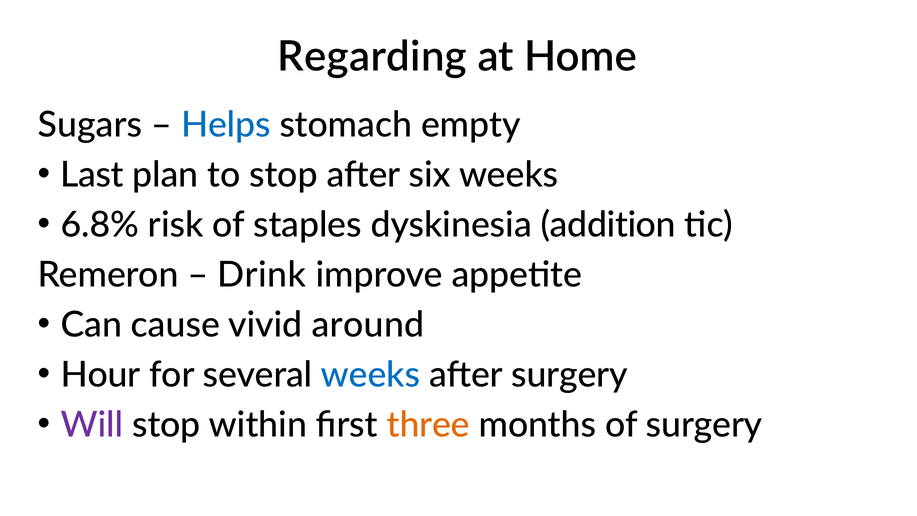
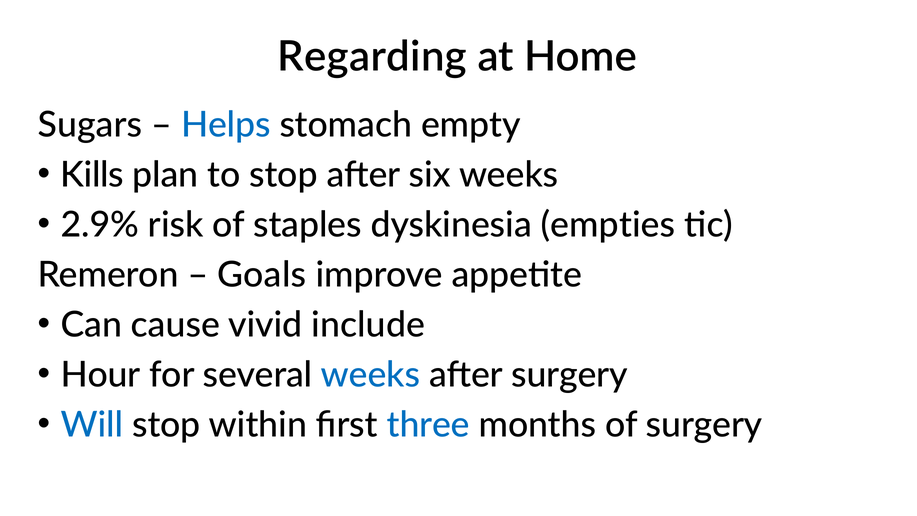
Last: Last -> Kills
6.8%: 6.8% -> 2.9%
addition: addition -> empties
Drink: Drink -> Goals
around: around -> include
Will colour: purple -> blue
three colour: orange -> blue
